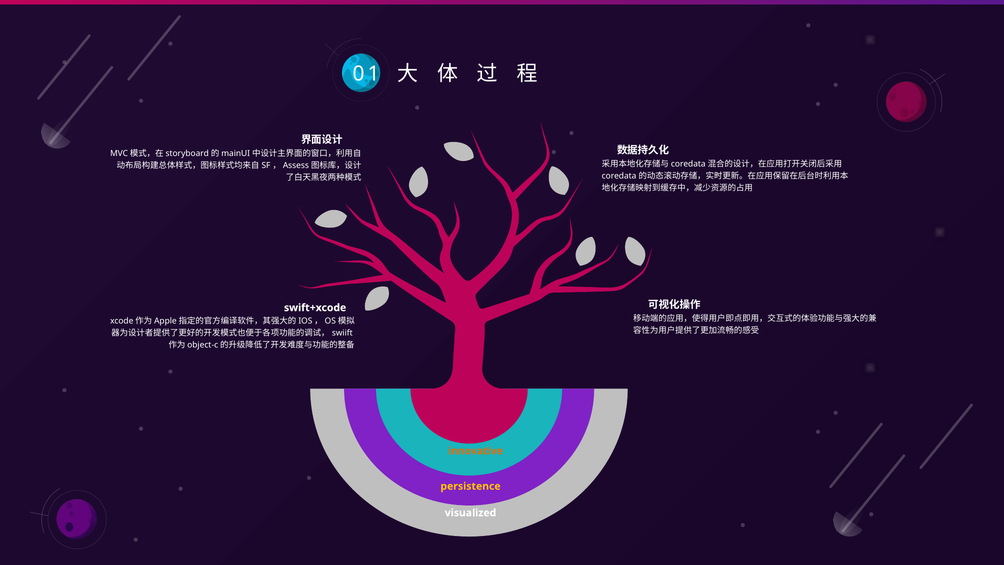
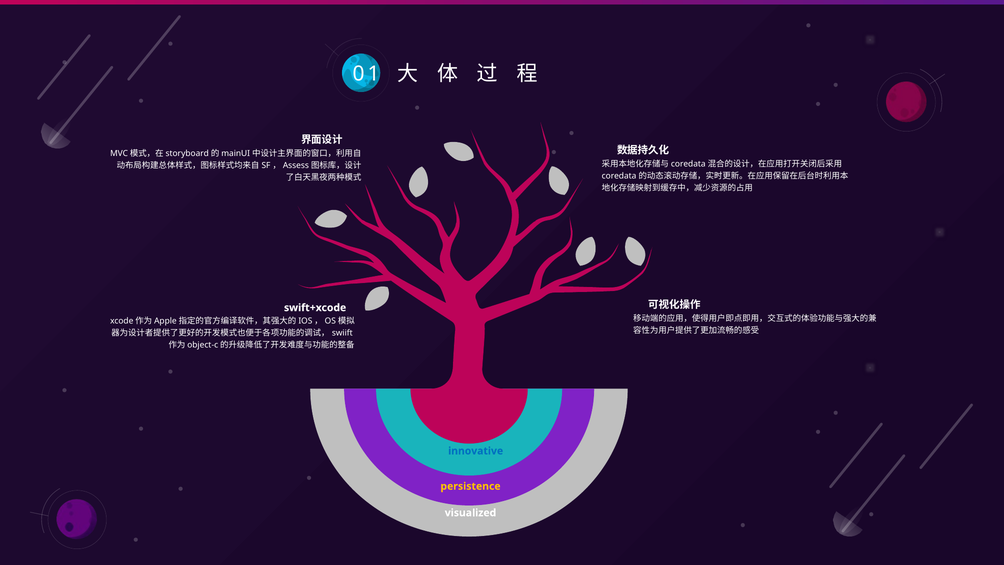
innovative colour: orange -> blue
